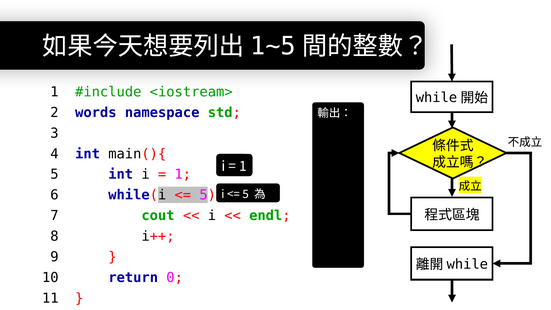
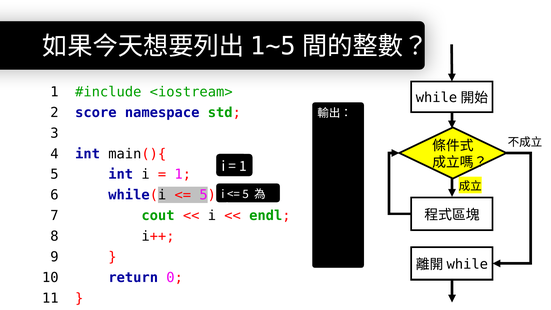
words: words -> score
